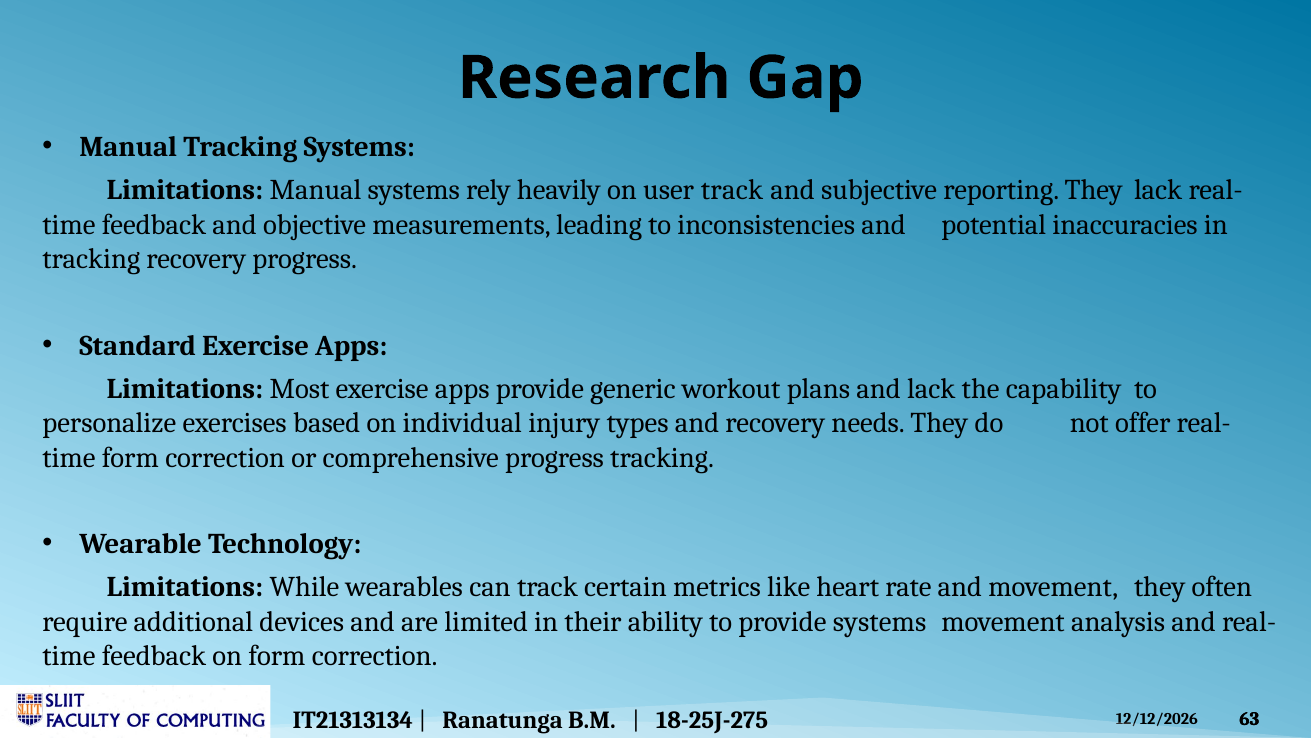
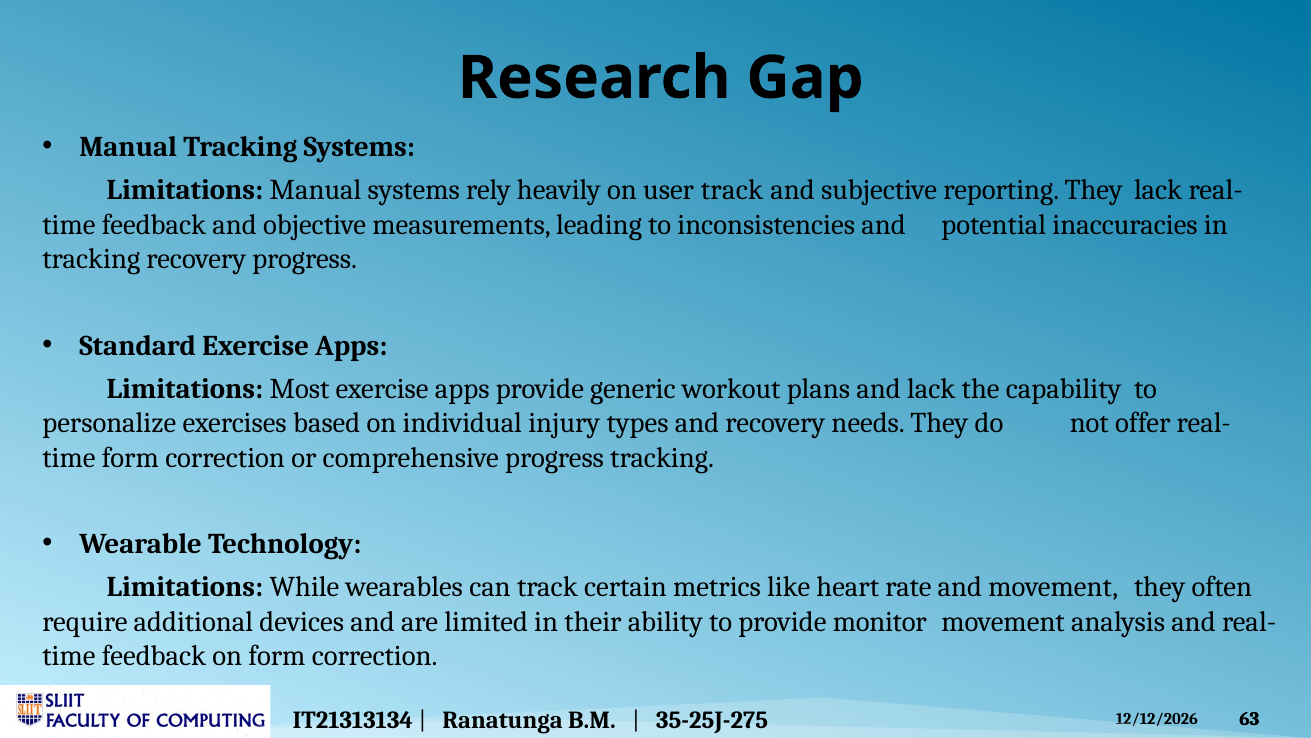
provide systems: systems -> monitor
18-25J-275: 18-25J-275 -> 35-25J-275
